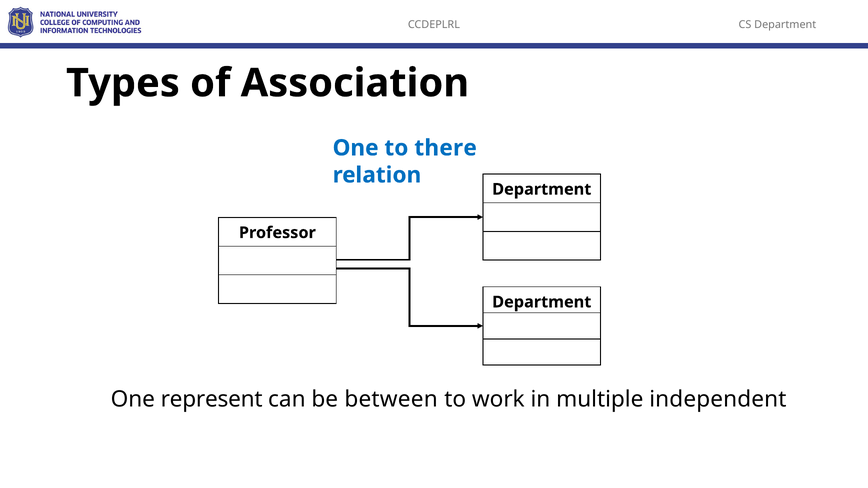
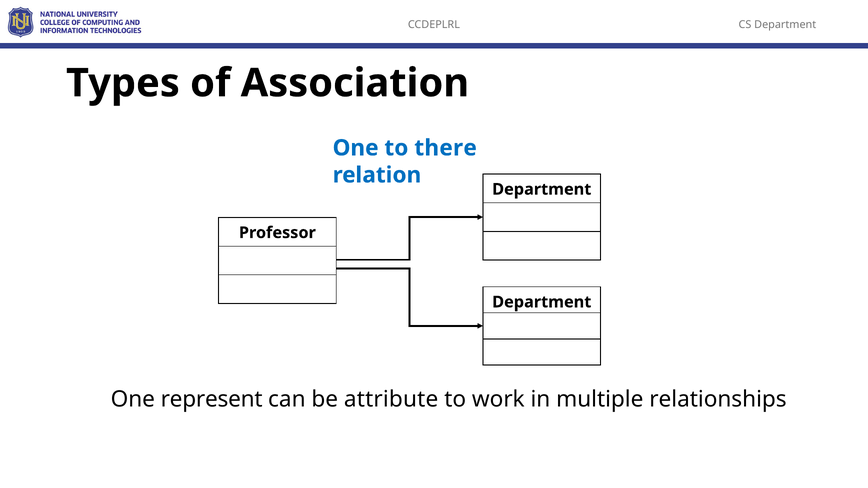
between: between -> attribute
independent: independent -> relationships
